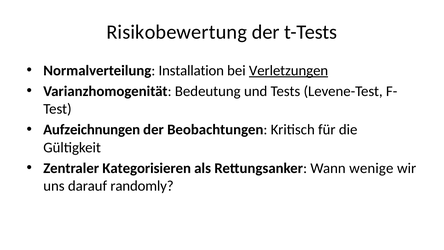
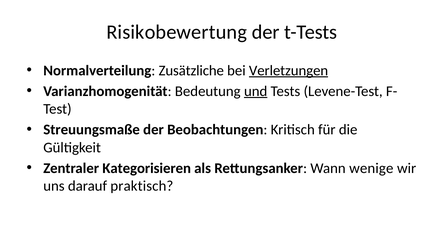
Installation: Installation -> Zusätzliche
und underline: none -> present
Aufzeichnungen: Aufzeichnungen -> Streuungsmaße
randomly: randomly -> praktisch
